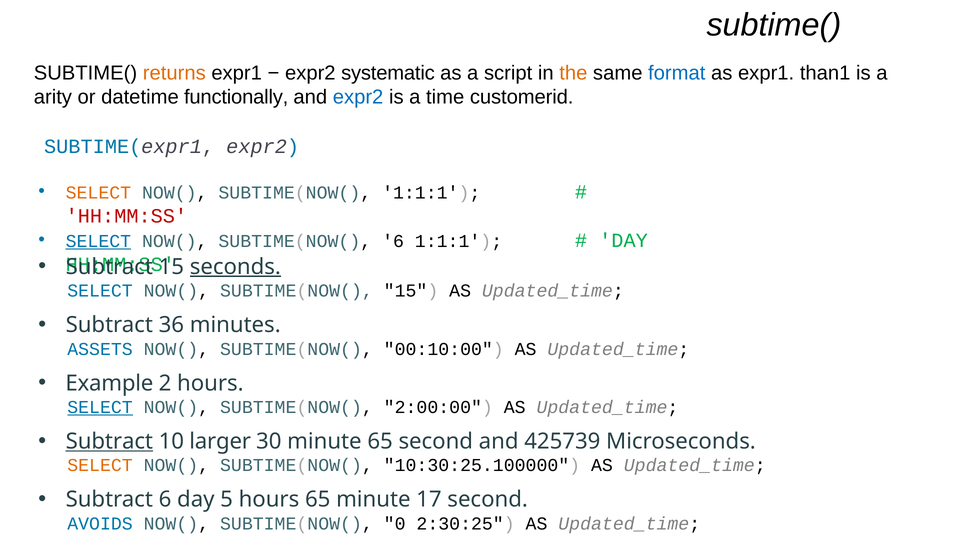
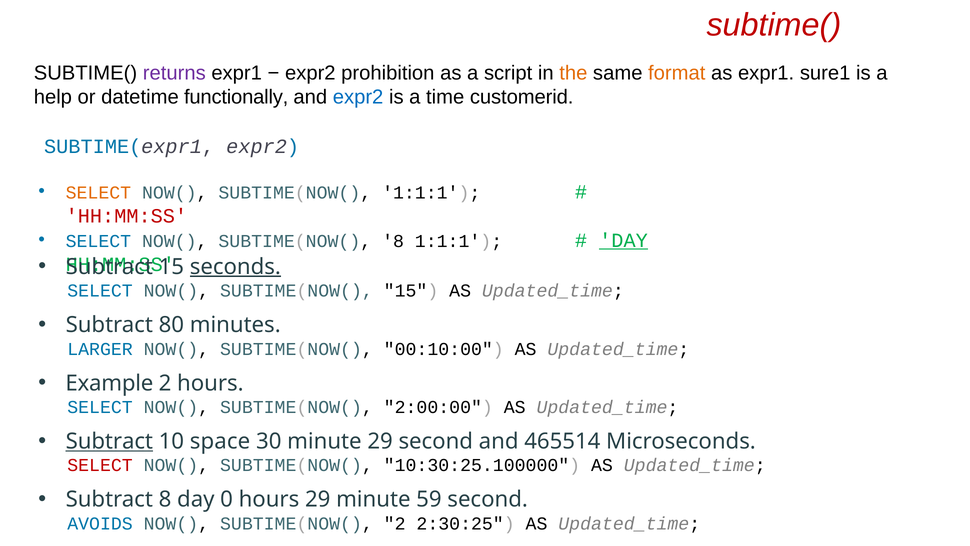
subtime( at (774, 25) colour: black -> red
returns colour: orange -> purple
systematic: systematic -> prohibition
format colour: blue -> orange
than1: than1 -> sure1
arity: arity -> help
SELECT at (98, 241) underline: present -> none
SUBTIME(NOW( 6: 6 -> 8
DAY at (623, 240) underline: none -> present
36: 36 -> 80
ASSETS: ASSETS -> LARGER
SELECT at (100, 407) underline: present -> none
larger: larger -> space
minute 65: 65 -> 29
425739: 425739 -> 465514
SELECT at (100, 465) colour: orange -> red
Subtract 6: 6 -> 8
5: 5 -> 0
hours 65: 65 -> 29
17: 17 -> 59
SUBTIME(NOW( 0: 0 -> 2
